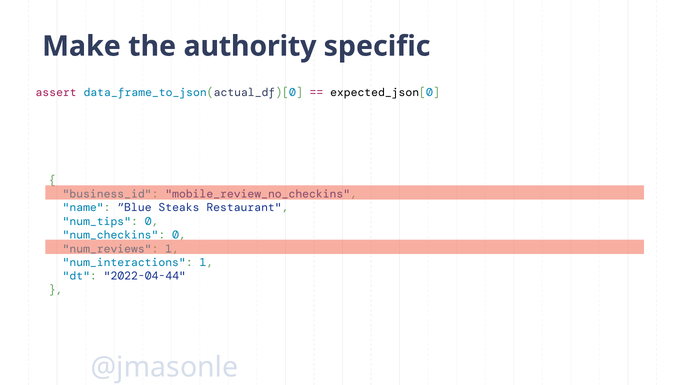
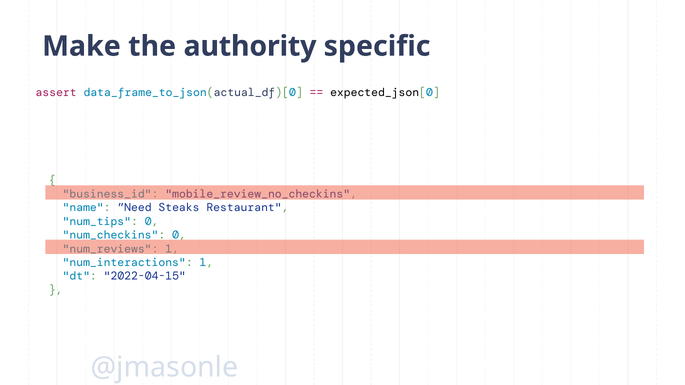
”Blue: ”Blue -> ”Need
2022-04-44: 2022-04-44 -> 2022-04-15
